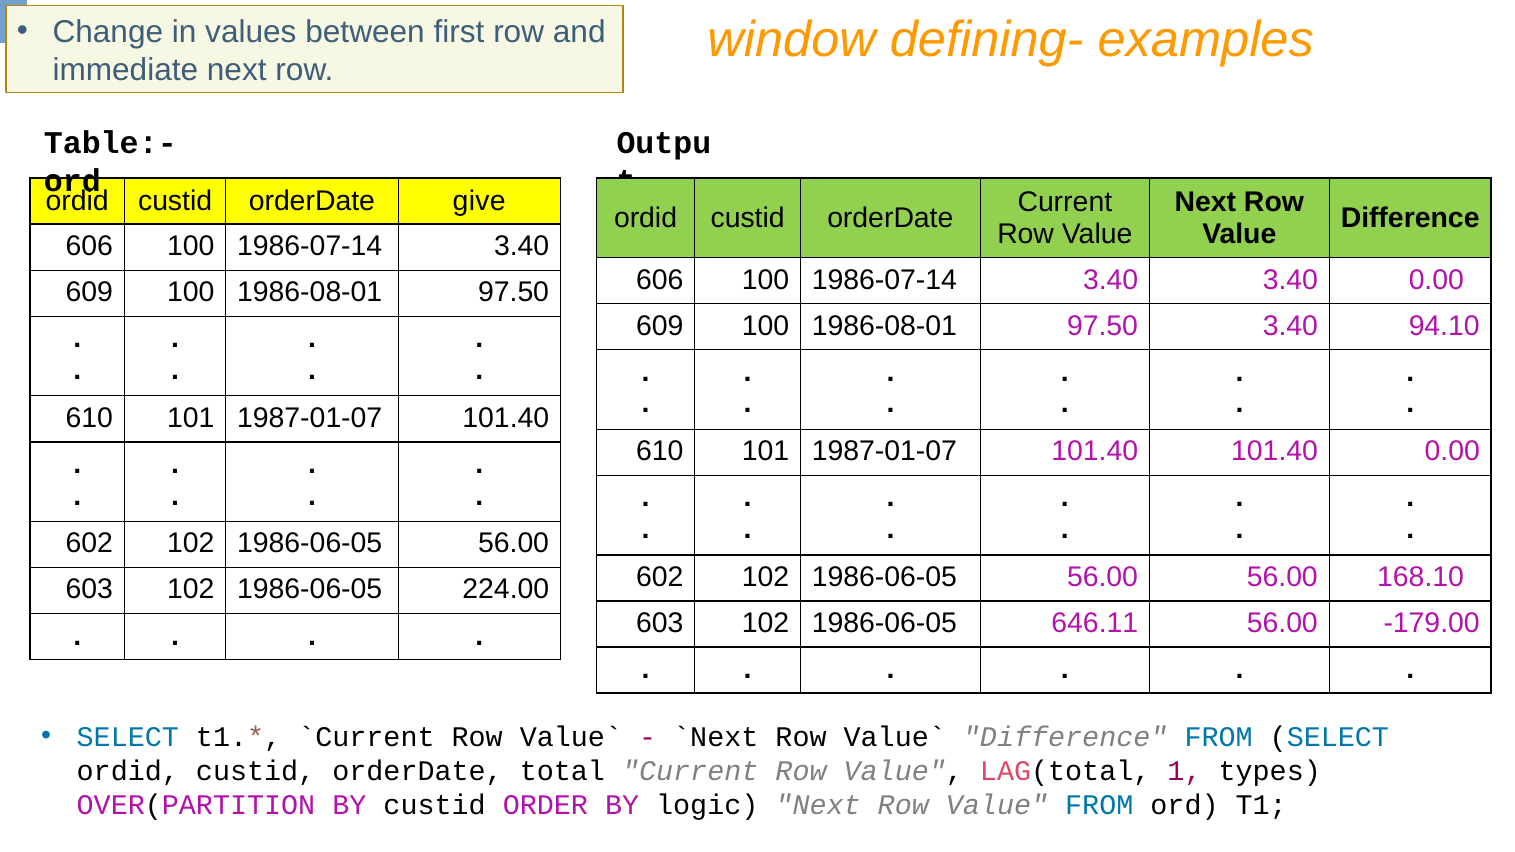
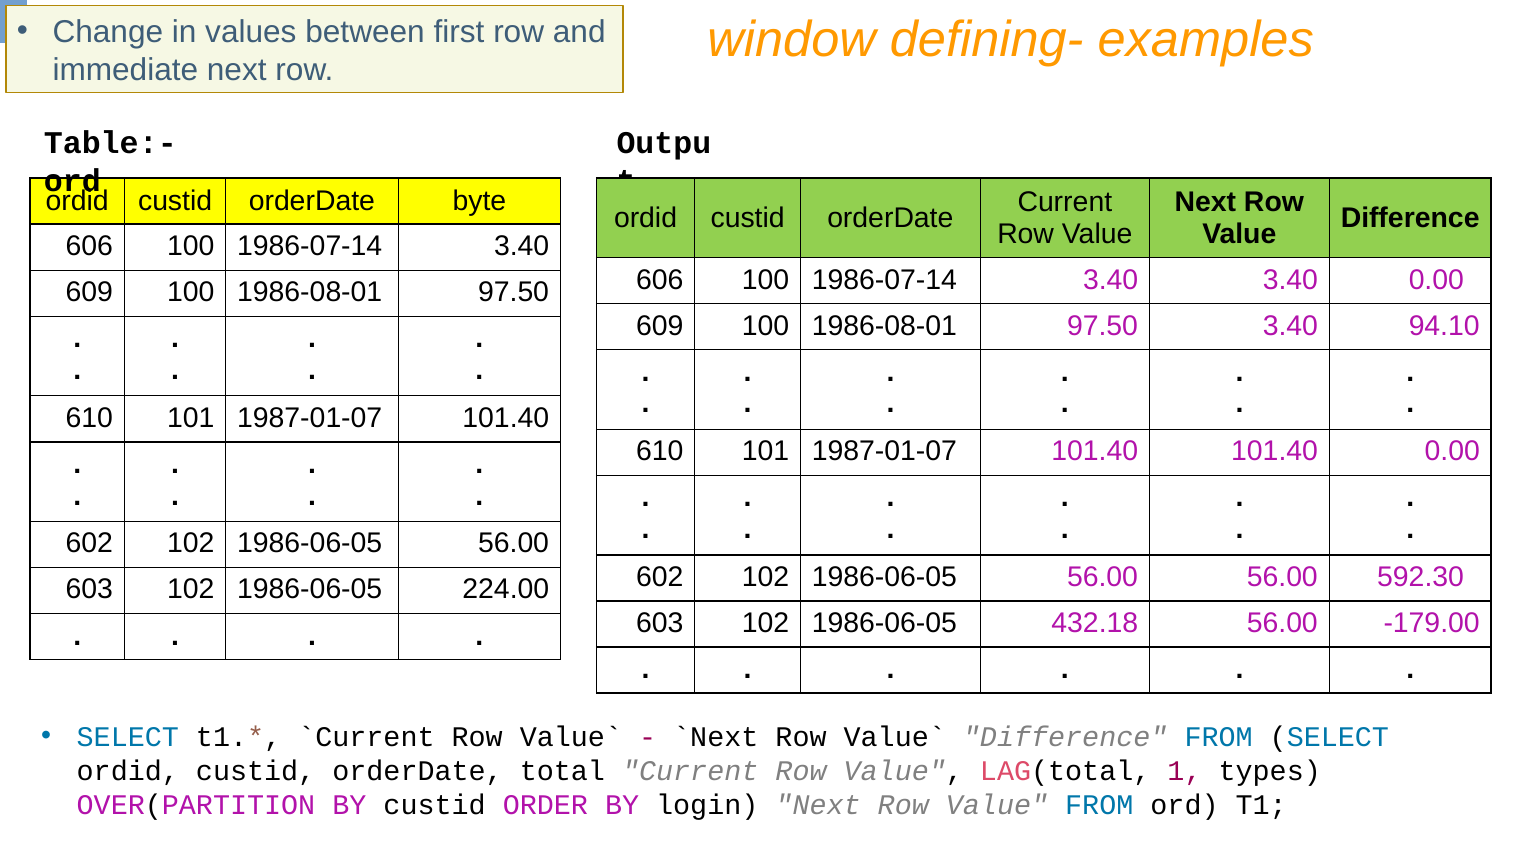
give: give -> byte
168.10: 168.10 -> 592.30
646.11: 646.11 -> 432.18
logic: logic -> login
